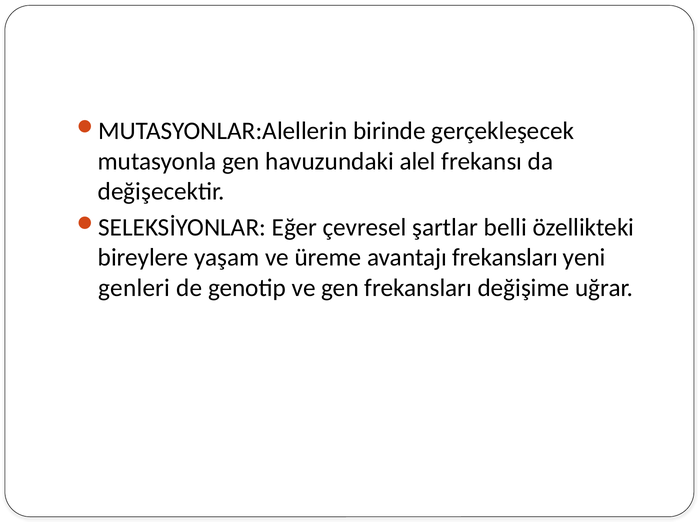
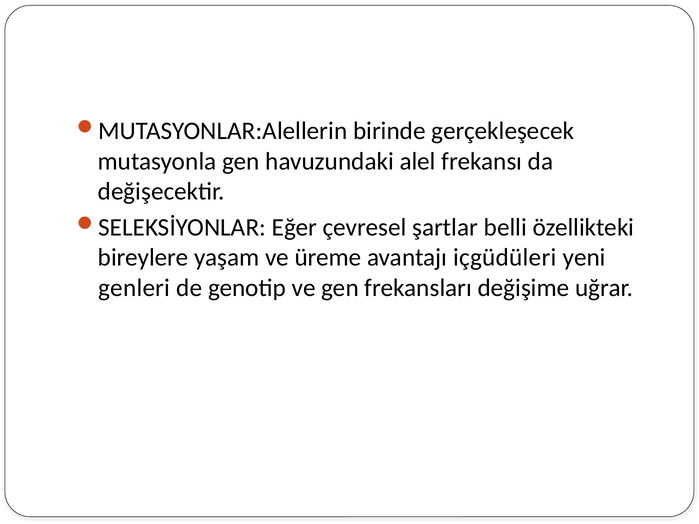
avantajı frekansları: frekansları -> içgüdüleri
